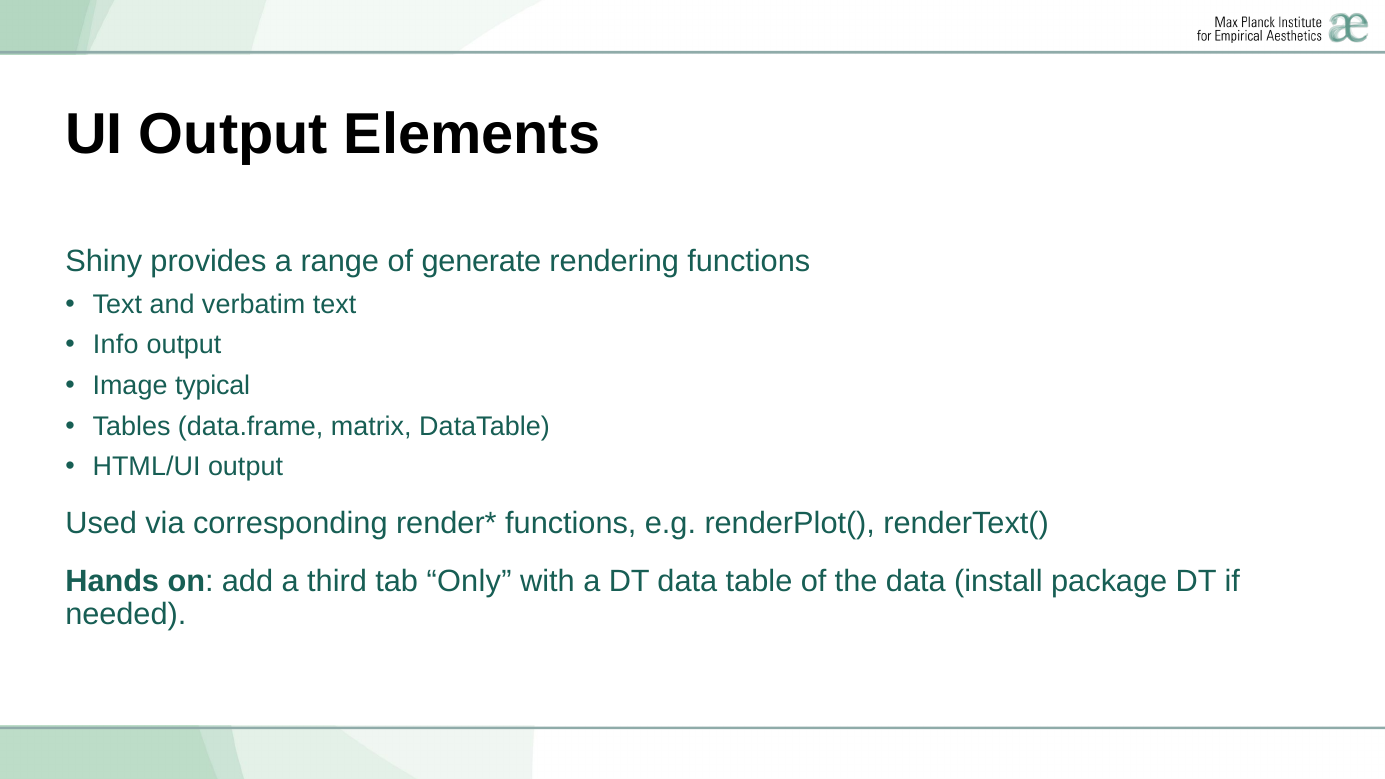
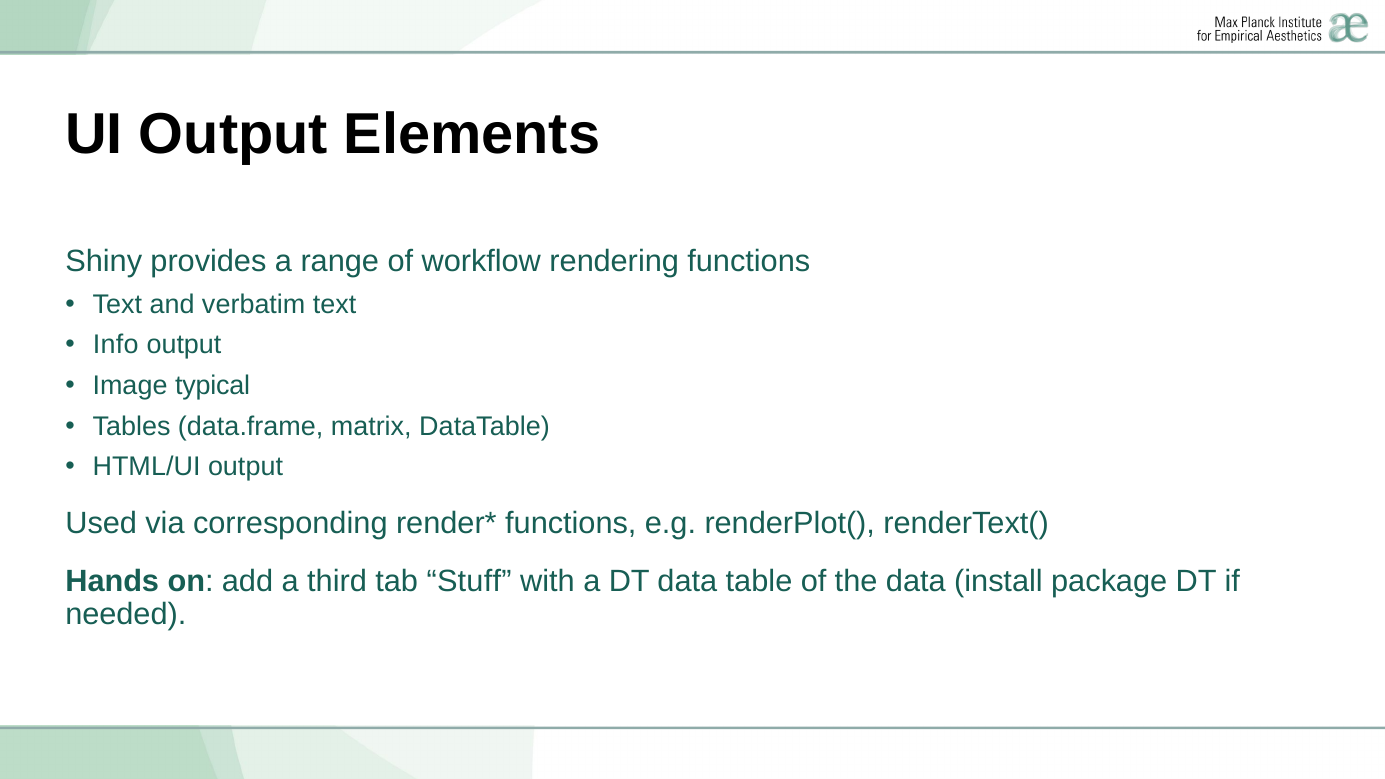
generate: generate -> workflow
Only: Only -> Stuff
